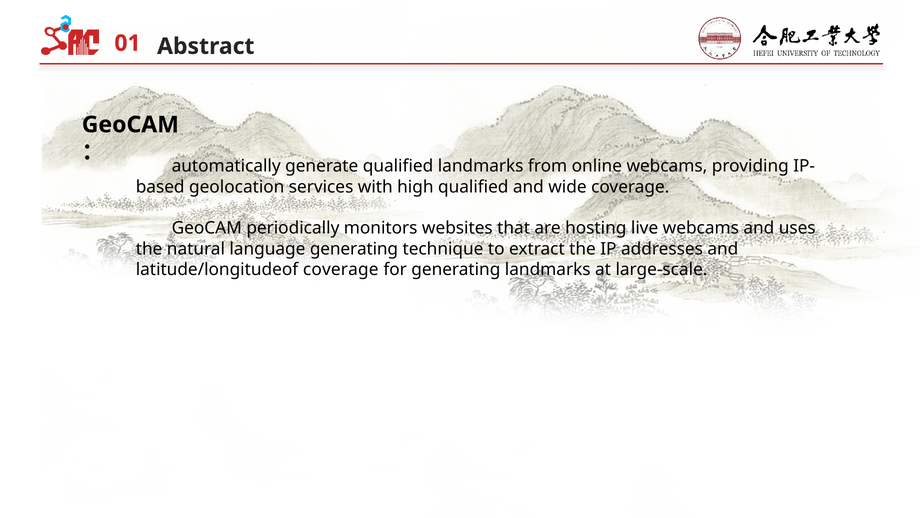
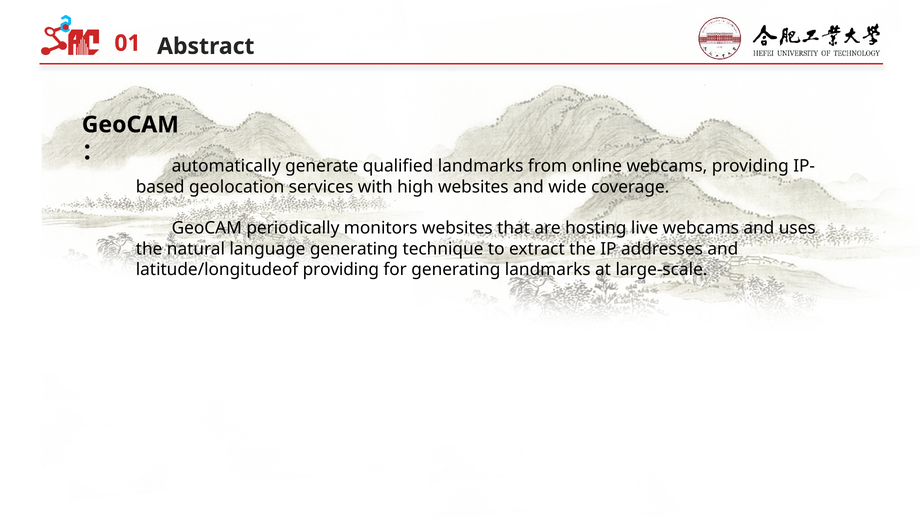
high qualified: qualified -> websites
latitude/longitudeof coverage: coverage -> providing
